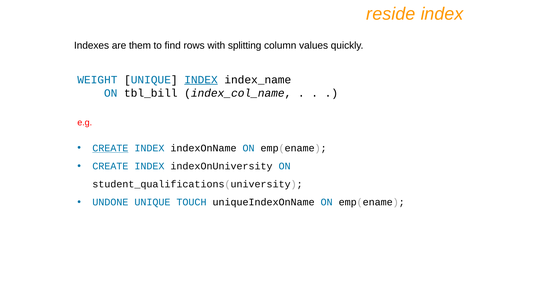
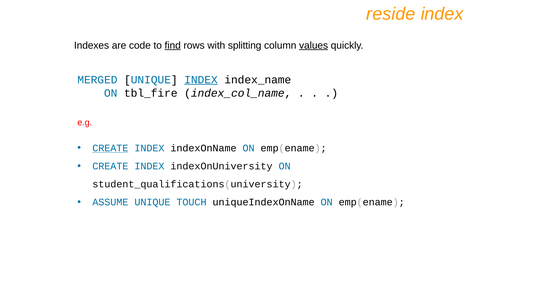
them: them -> code
find underline: none -> present
values underline: none -> present
WEIGHT: WEIGHT -> MERGED
tbl_bill: tbl_bill -> tbl_fire
UNDONE: UNDONE -> ASSUME
